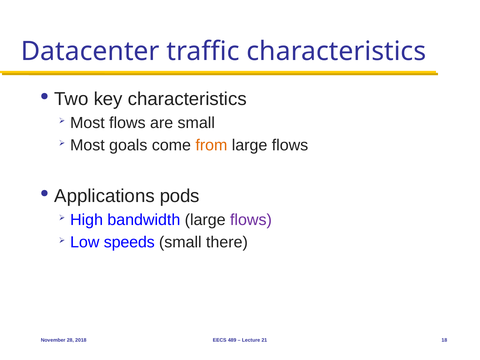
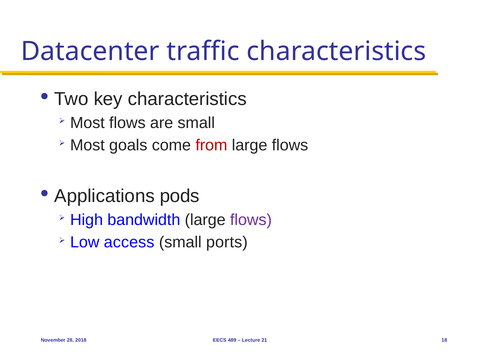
from colour: orange -> red
speeds: speeds -> access
there: there -> ports
